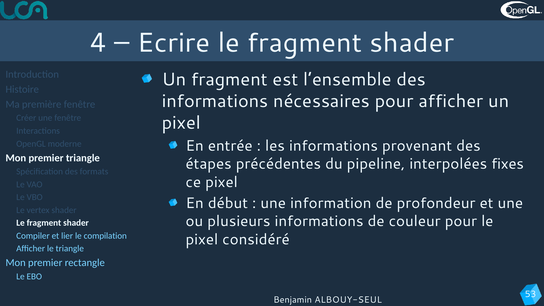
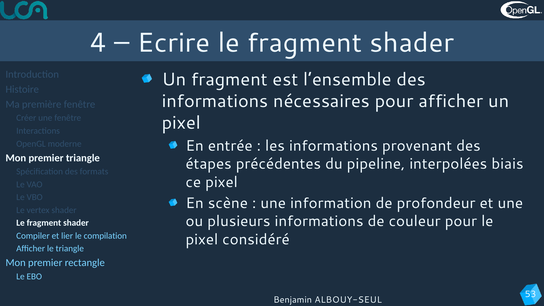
fixes: fixes -> biais
début: début -> scène
